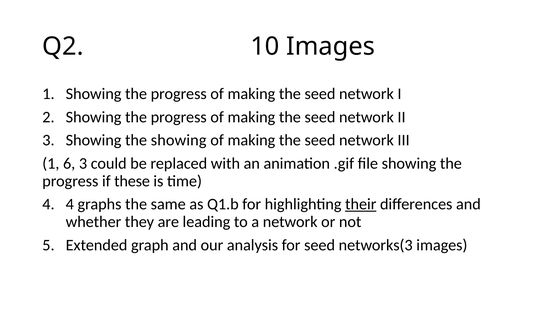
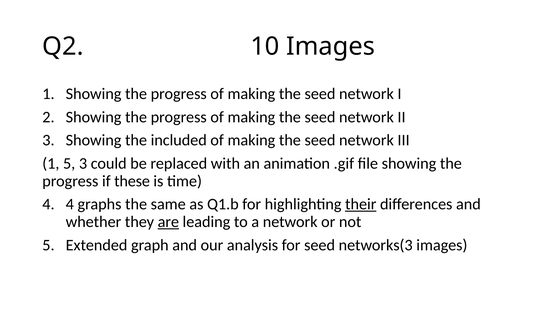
the showing: showing -> included
1 6: 6 -> 5
are underline: none -> present
